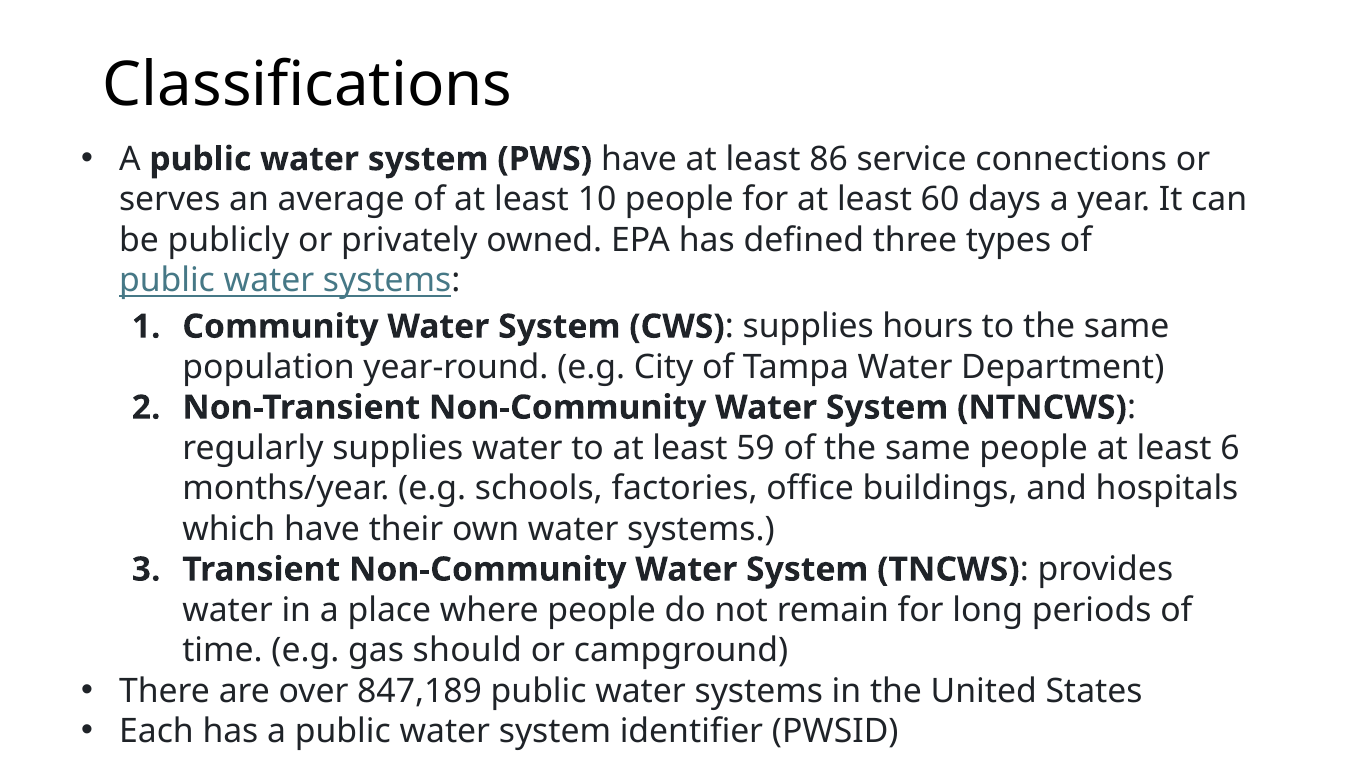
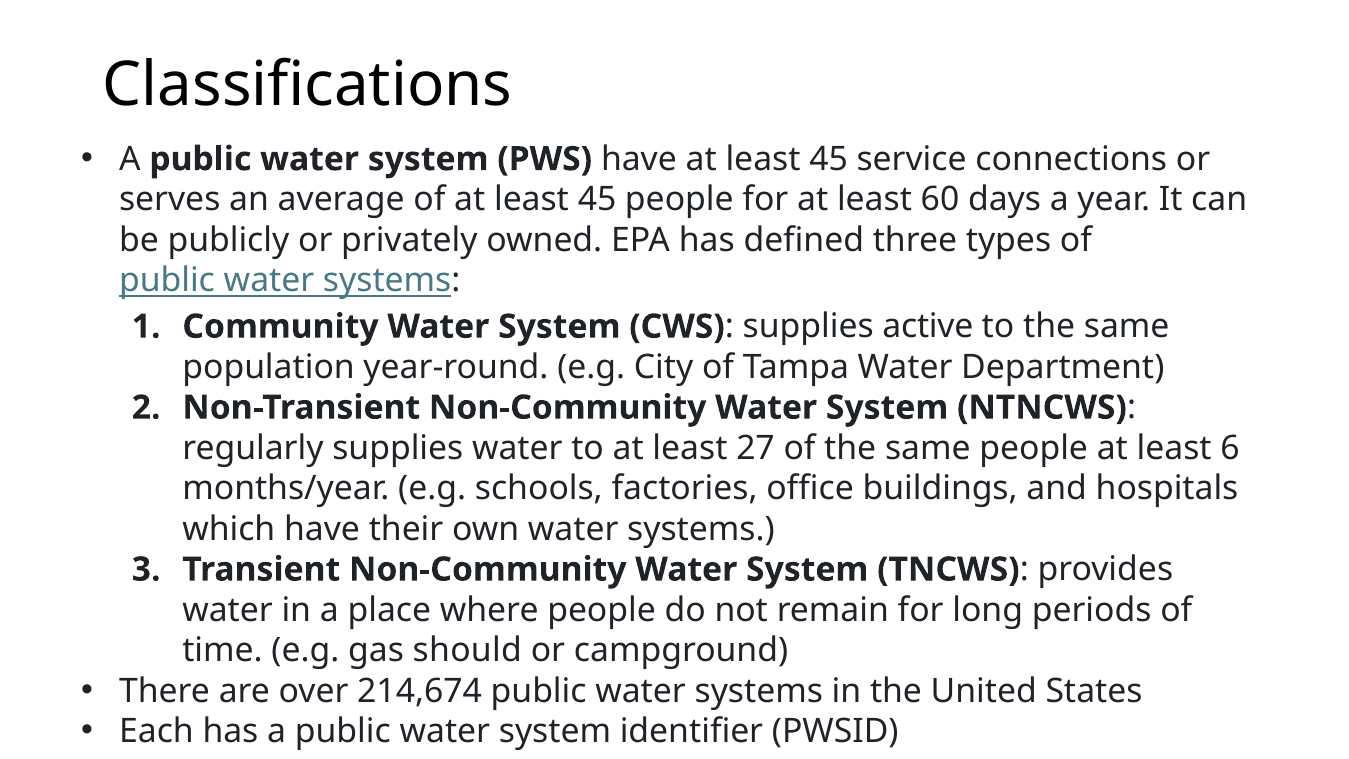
have at least 86: 86 -> 45
of at least 10: 10 -> 45
hours: hours -> active
59: 59 -> 27
847,189: 847,189 -> 214,674
